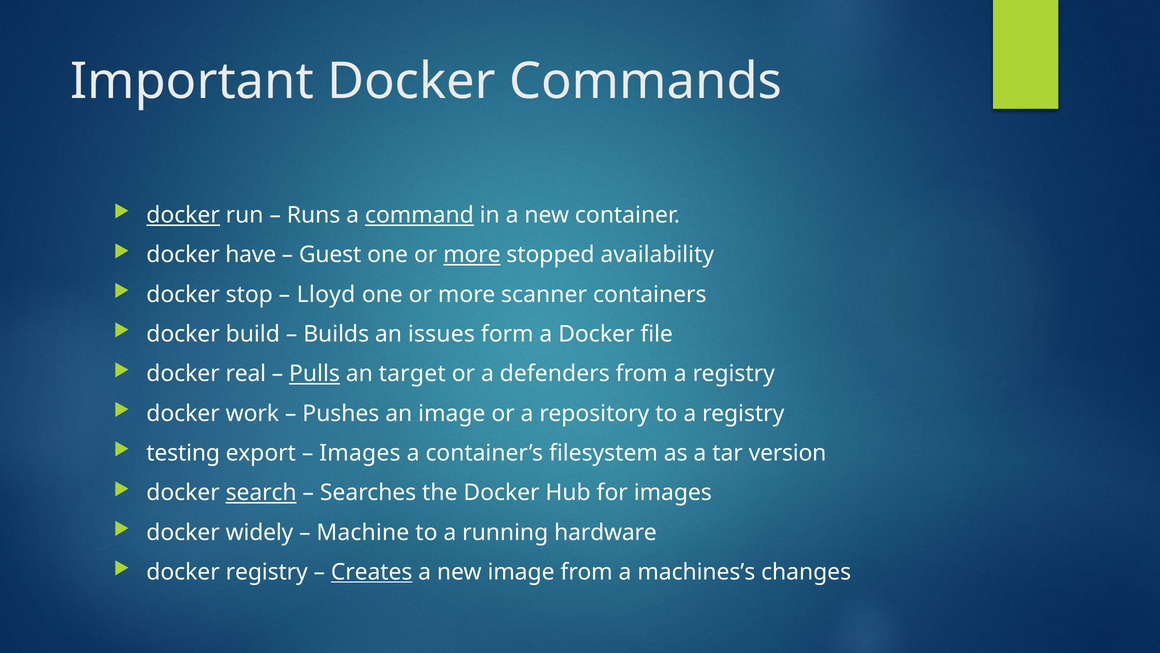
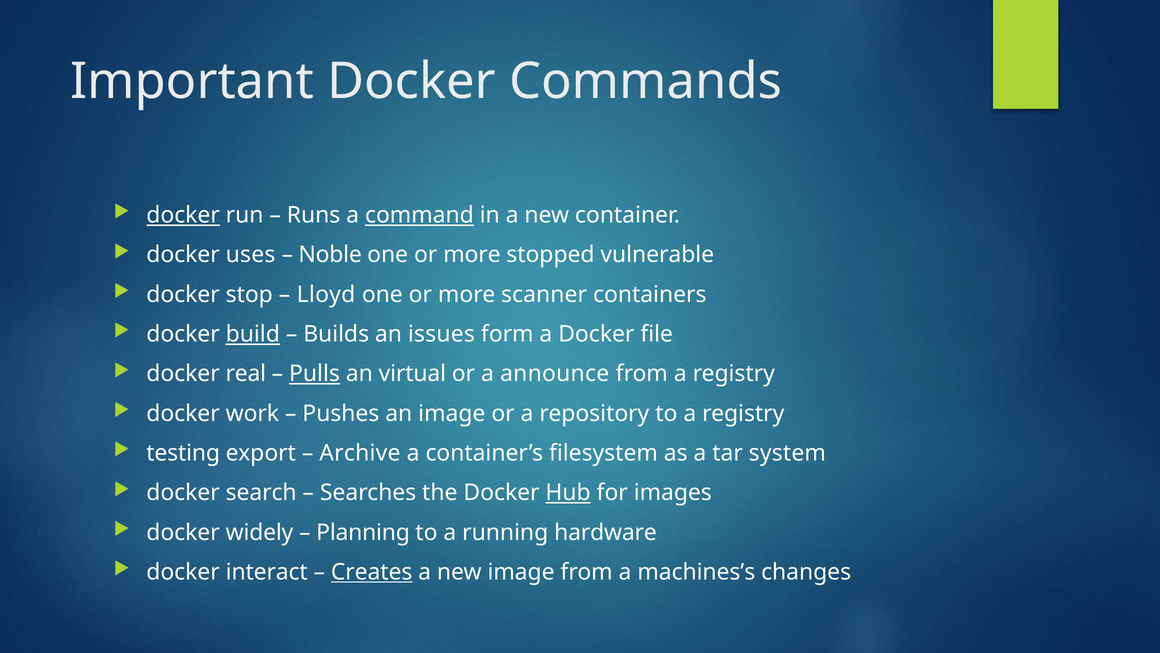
have: have -> uses
Guest: Guest -> Noble
more at (472, 255) underline: present -> none
availability: availability -> vulnerable
build underline: none -> present
target: target -> virtual
defenders: defenders -> announce
Images at (360, 453): Images -> Archive
version: version -> system
search underline: present -> none
Hub underline: none -> present
Machine: Machine -> Planning
docker registry: registry -> interact
